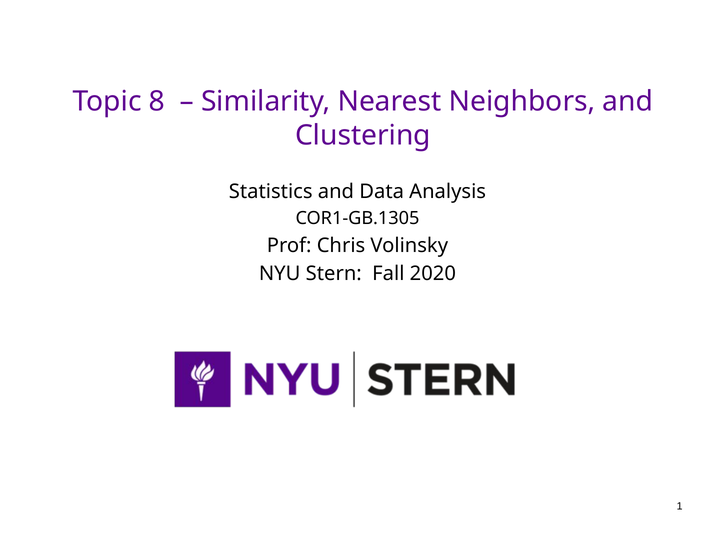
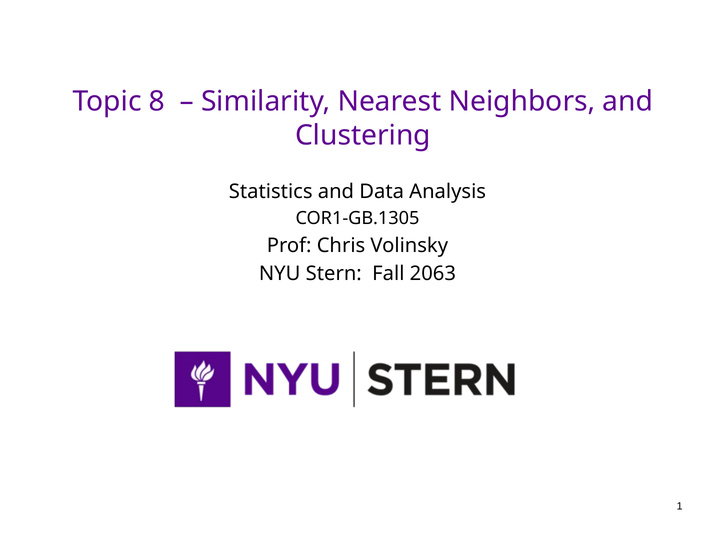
2020: 2020 -> 2063
